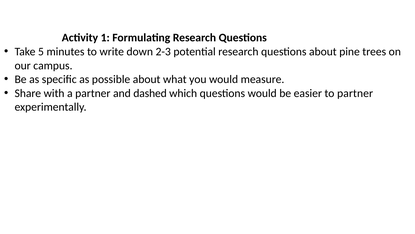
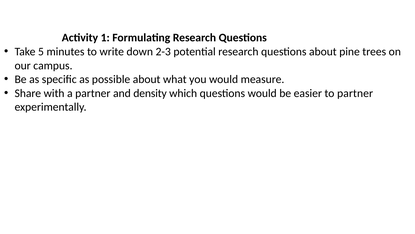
dashed: dashed -> density
